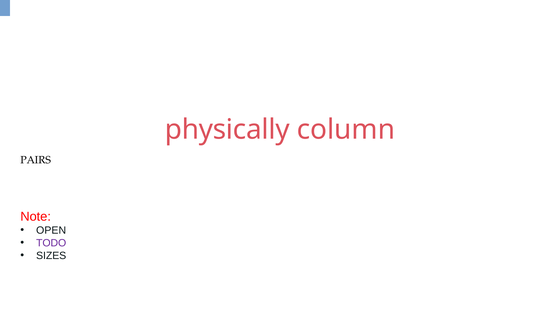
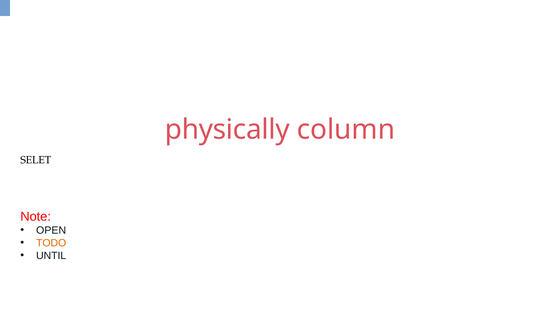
PAIRS: PAIRS -> SELET
TODO colour: purple -> orange
SIZES: SIZES -> UNTIL
